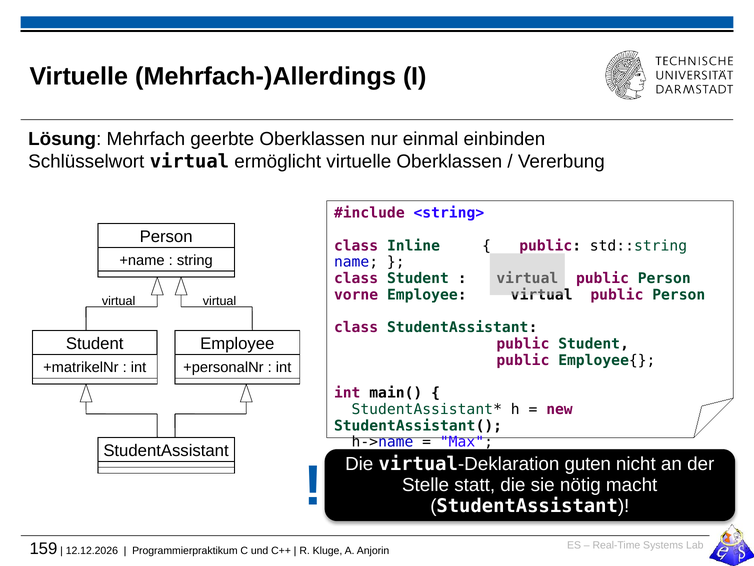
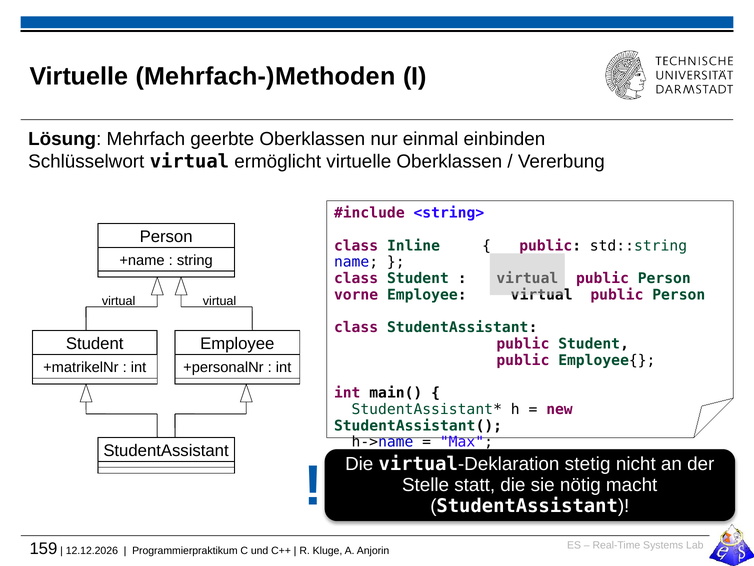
Mehrfach-)Allerdings: Mehrfach-)Allerdings -> Mehrfach-)Methoden
guten: guten -> stetig
